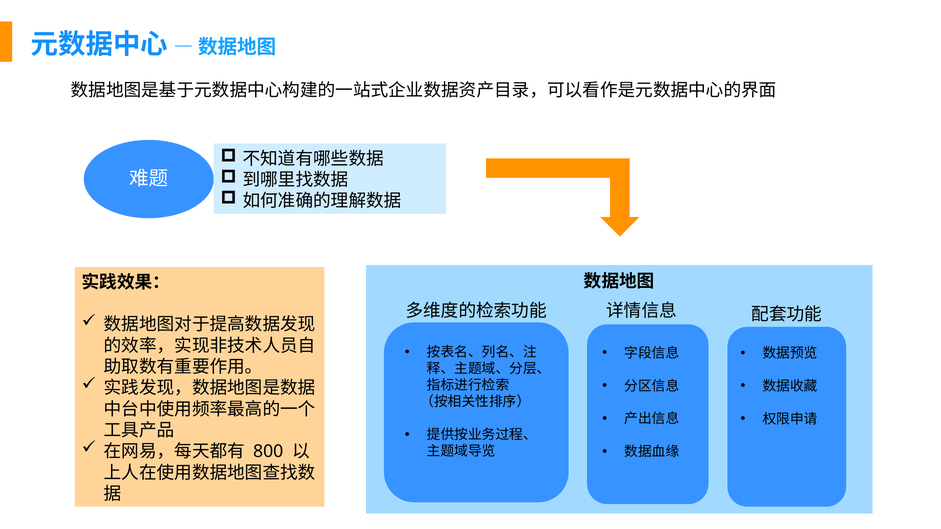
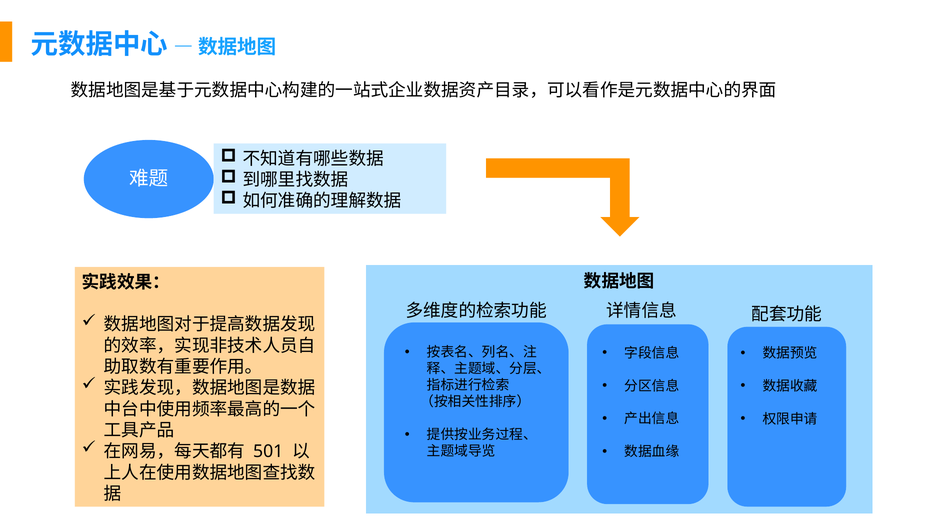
800: 800 -> 501
